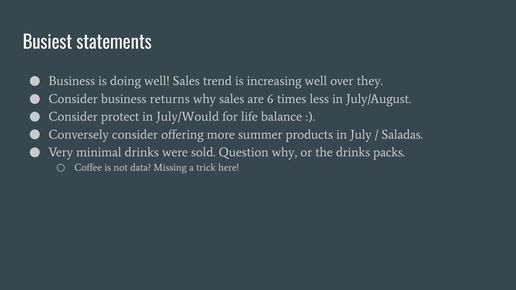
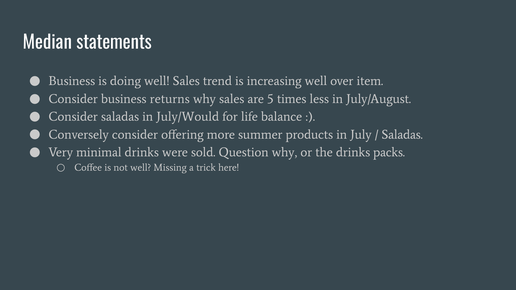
Busiest: Busiest -> Median
they: they -> item
6: 6 -> 5
Consider protect: protect -> saladas
not data: data -> well
